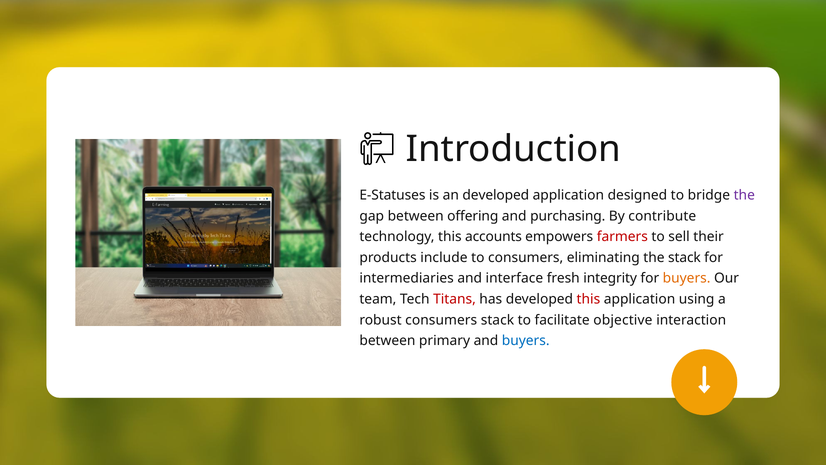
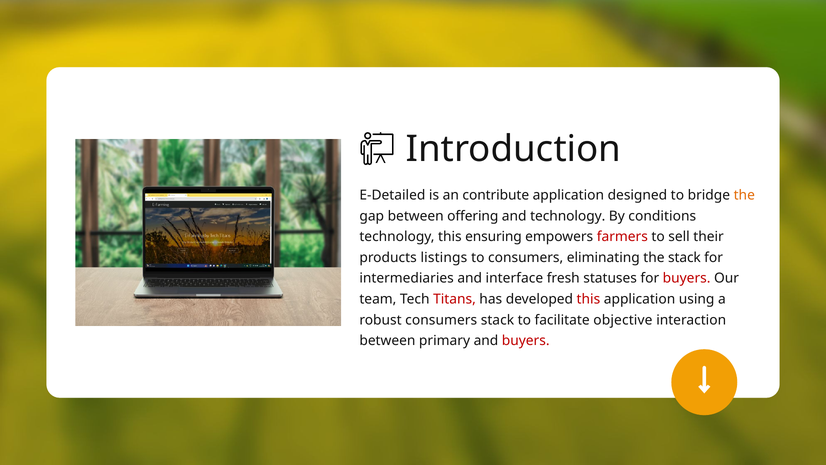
E-Statuses: E-Statuses -> E-Detailed
an developed: developed -> contribute
the at (744, 195) colour: purple -> orange
and purchasing: purchasing -> technology
contribute: contribute -> conditions
accounts: accounts -> ensuring
include: include -> listings
integrity: integrity -> statuses
buyers at (687, 278) colour: orange -> red
buyers at (526, 341) colour: blue -> red
